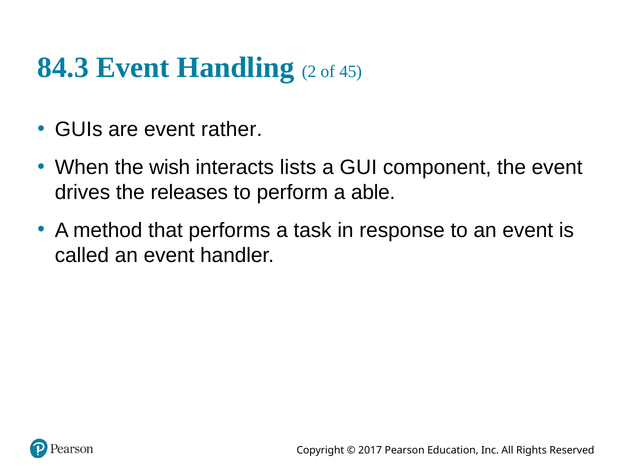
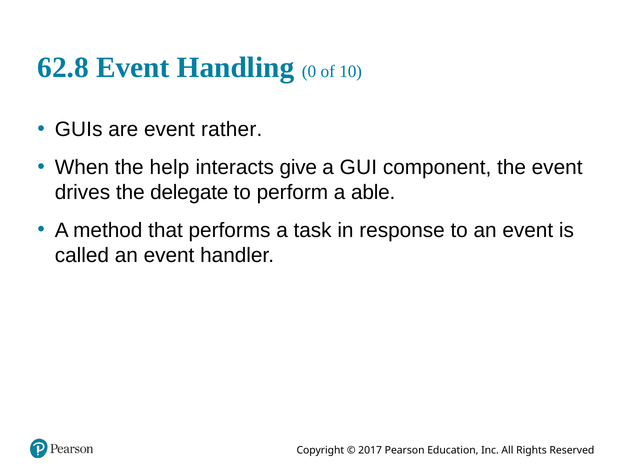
84.3: 84.3 -> 62.8
2: 2 -> 0
45: 45 -> 10
wish: wish -> help
lists: lists -> give
releases: releases -> delegate
